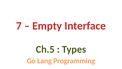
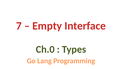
Ch.5: Ch.5 -> Ch.0
